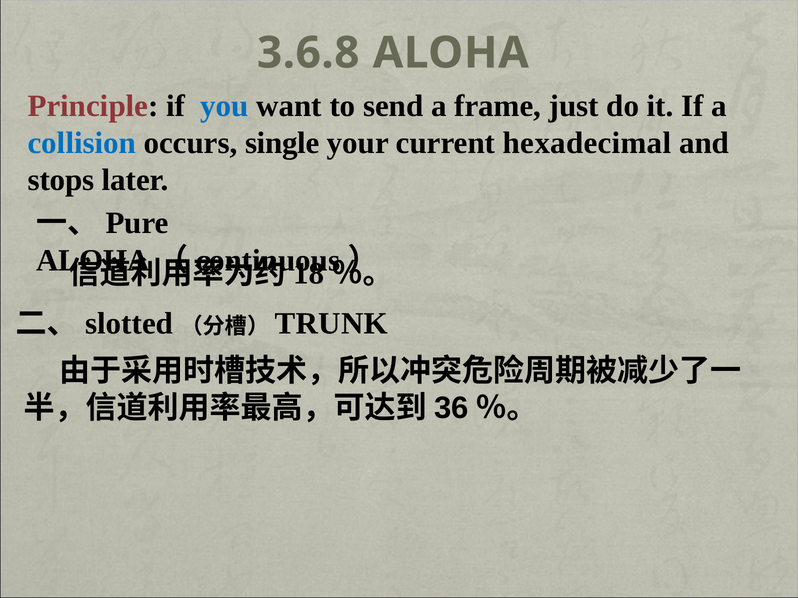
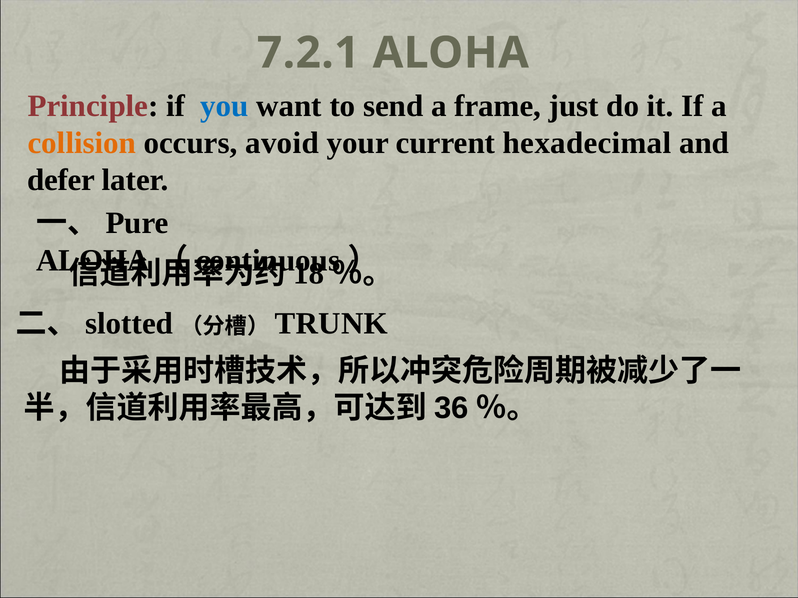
3.6.8: 3.6.8 -> 7.2.1
collision colour: blue -> orange
single: single -> avoid
stops: stops -> defer
